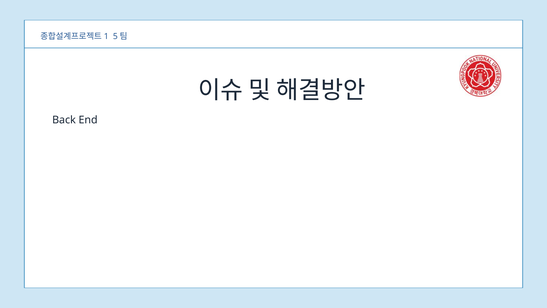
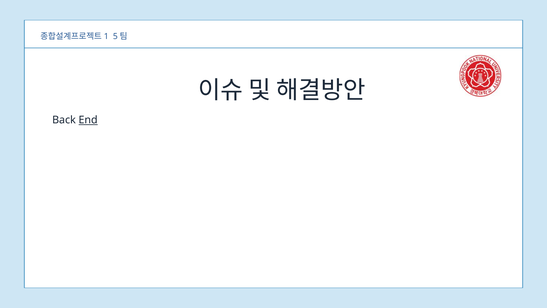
End underline: none -> present
